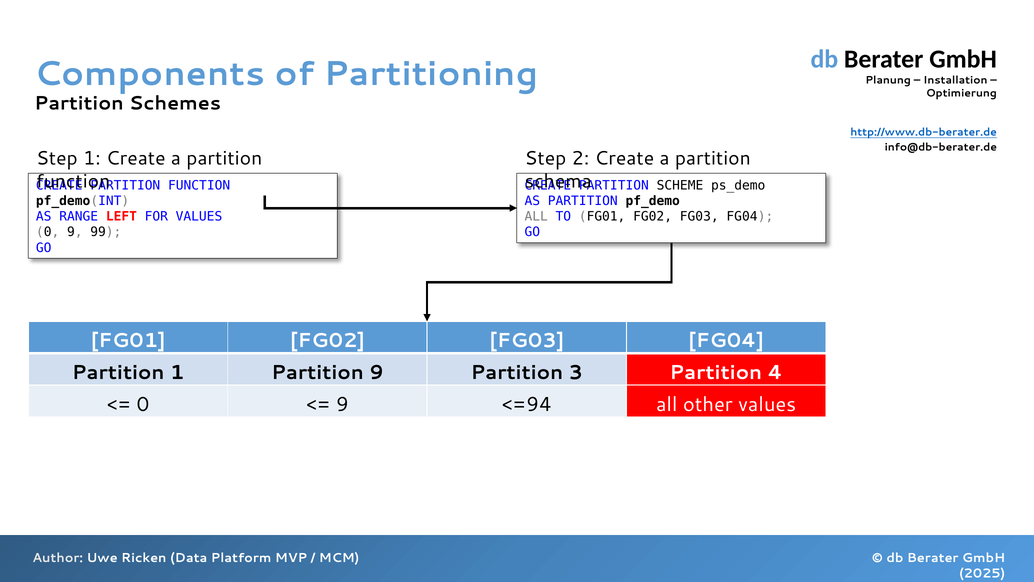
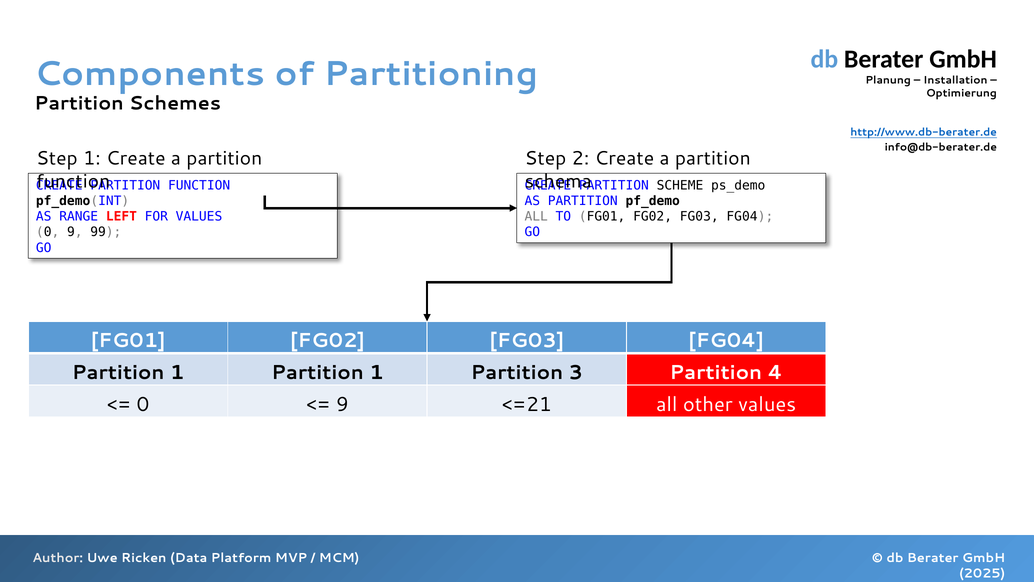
1 Partition 9: 9 -> 1
<=94: <=94 -> <=21
